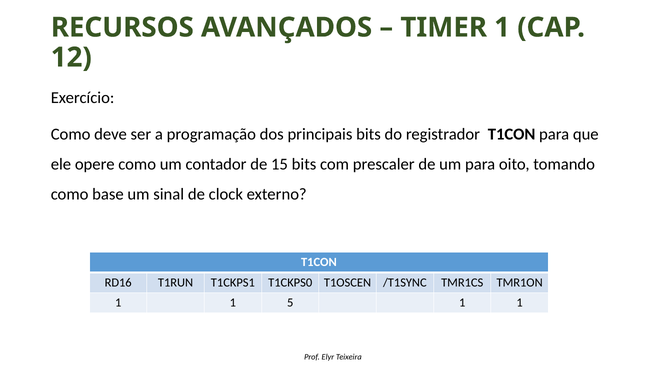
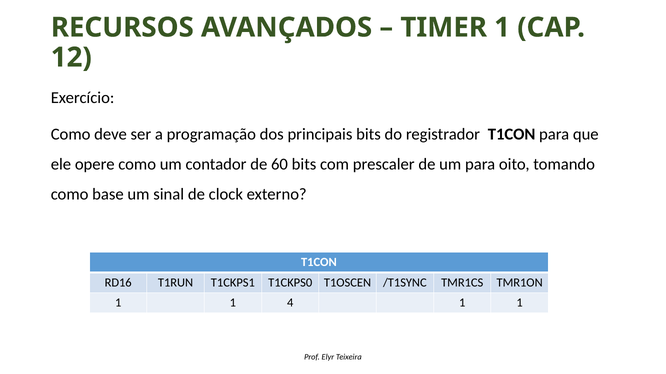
15: 15 -> 60
5: 5 -> 4
